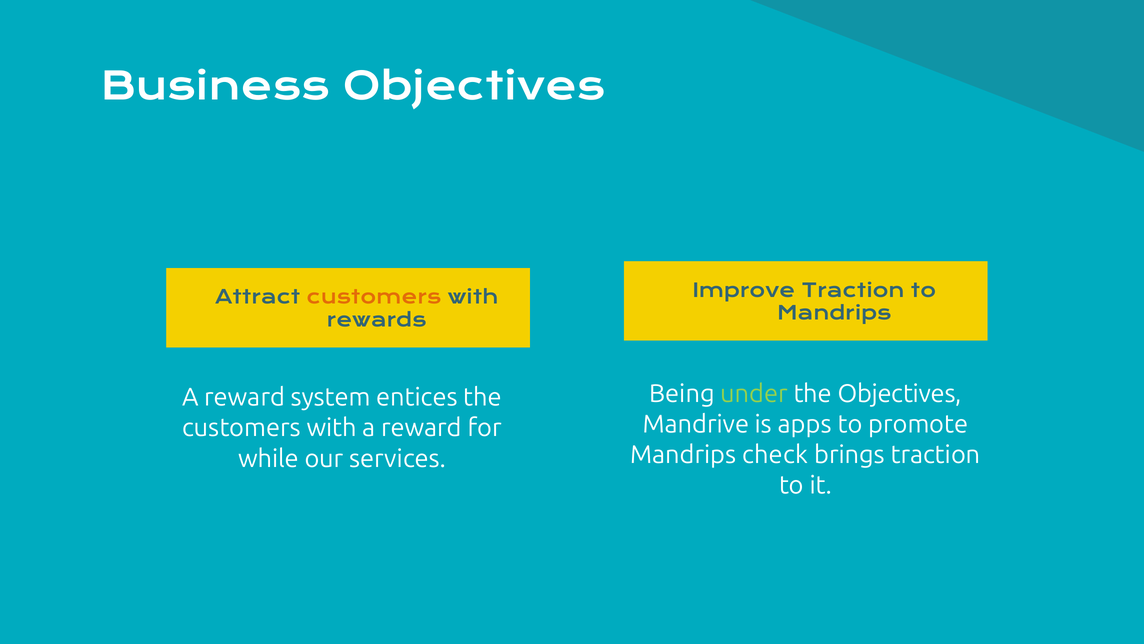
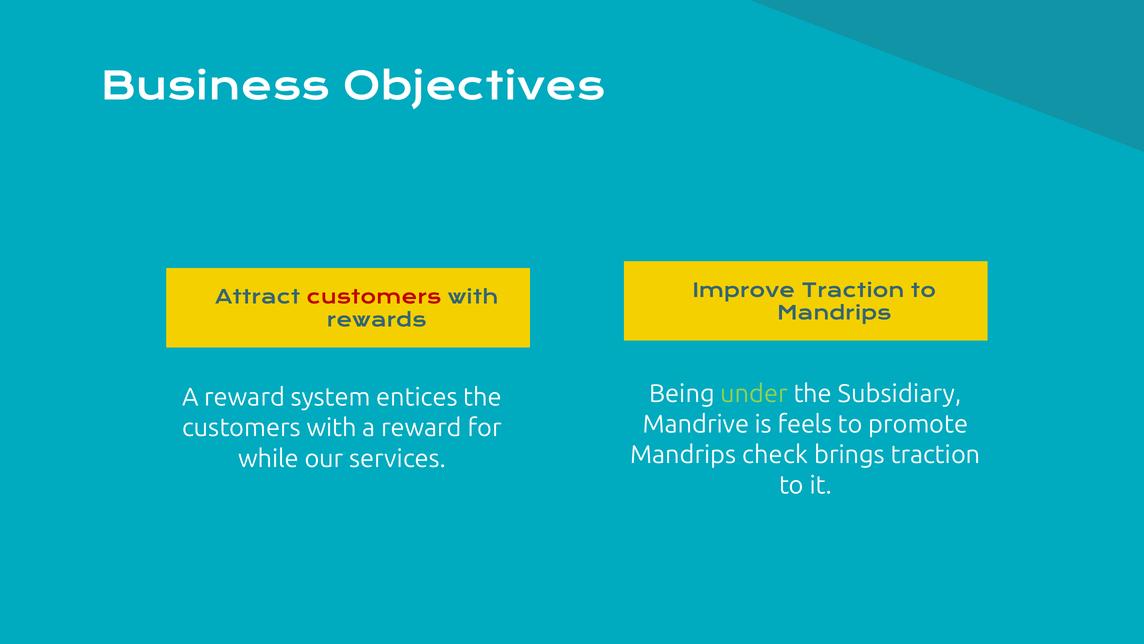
customers at (374, 297) colour: orange -> red
the Objectives: Objectives -> Subsidiary
apps: apps -> feels
